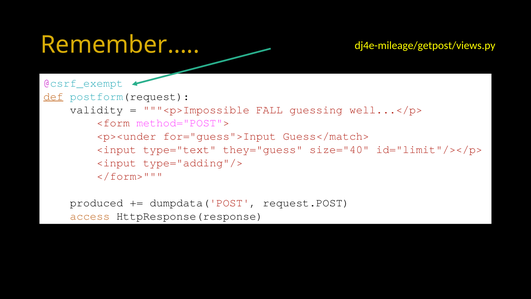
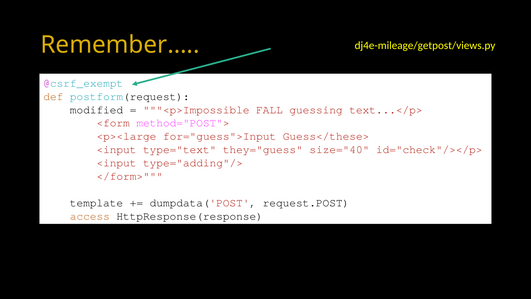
def underline: present -> none
validity: validity -> modified
well...</p>: well...</p> -> text...</p>
<p><under: <p><under -> <p><large
Guess</match>: Guess</match> -> Guess</these>
id="limit"/></p>: id="limit"/></p> -> id="check"/></p>
produced: produced -> template
